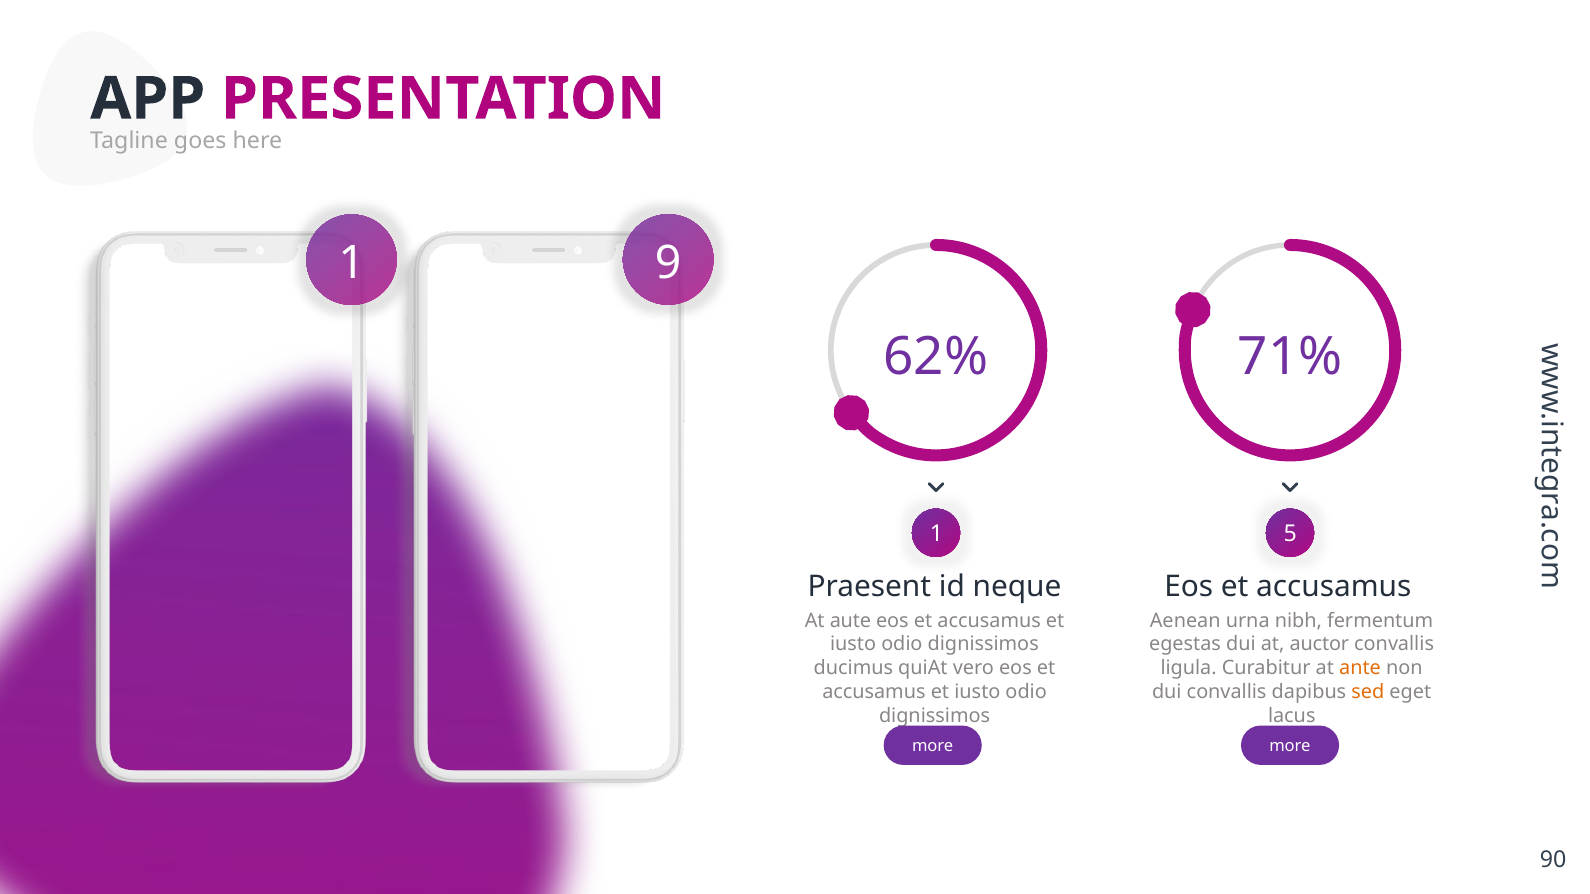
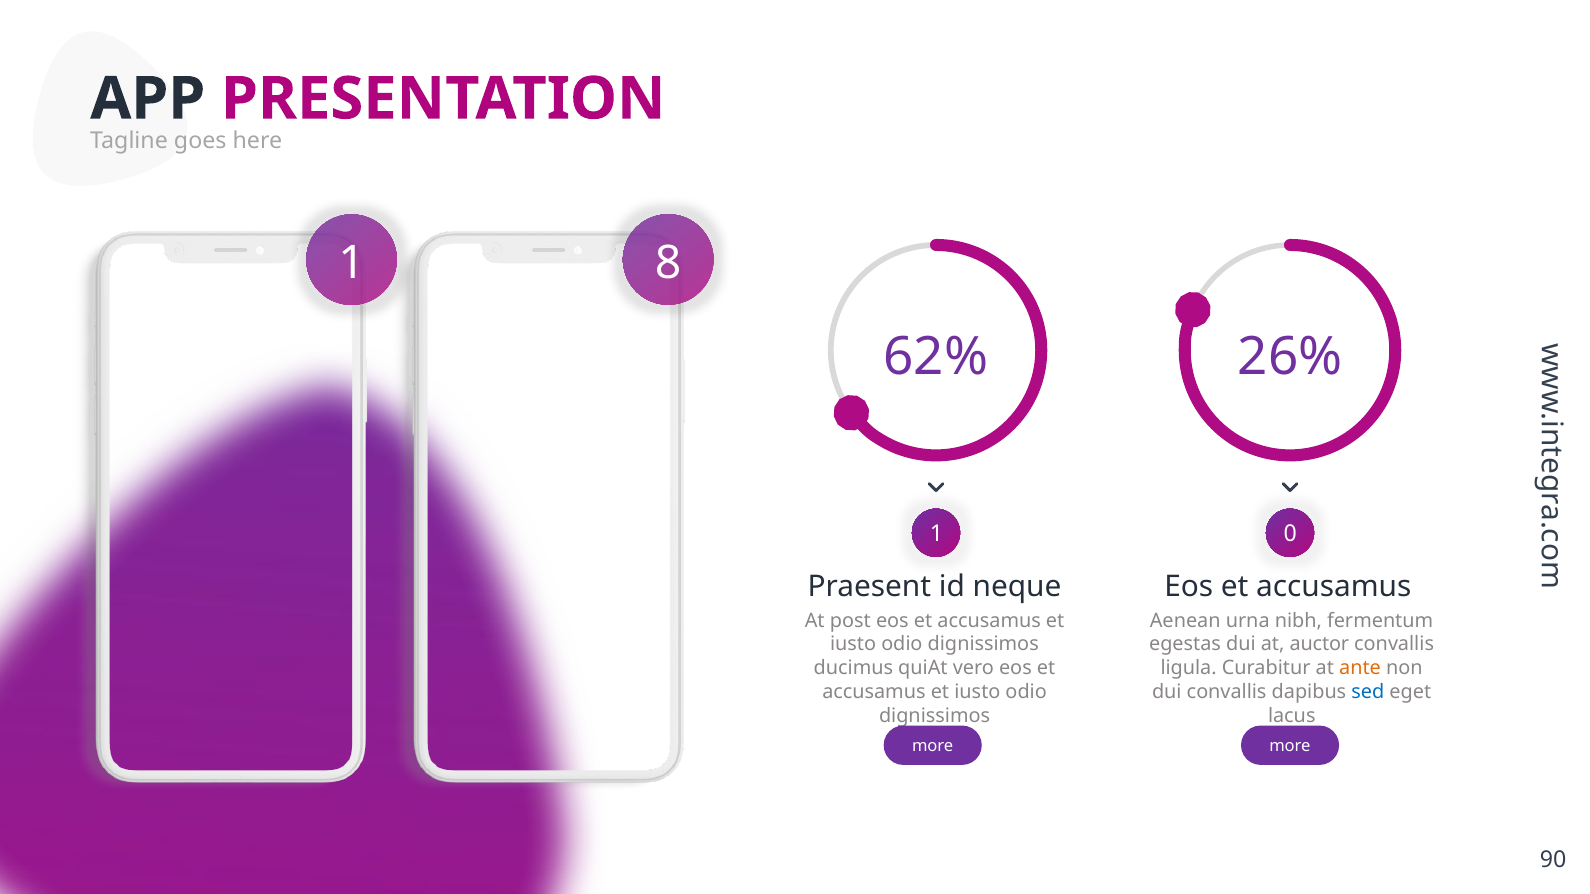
9: 9 -> 8
71%: 71% -> 26%
5: 5 -> 0
aute: aute -> post
sed colour: orange -> blue
